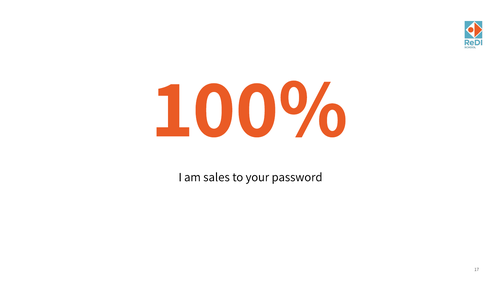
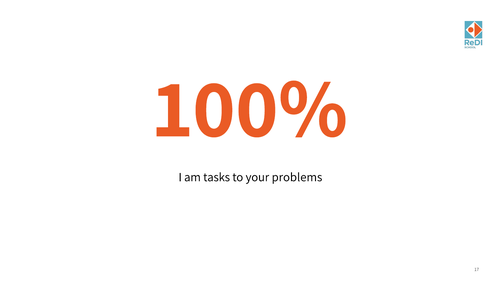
sales: sales -> tasks
password: password -> problems
